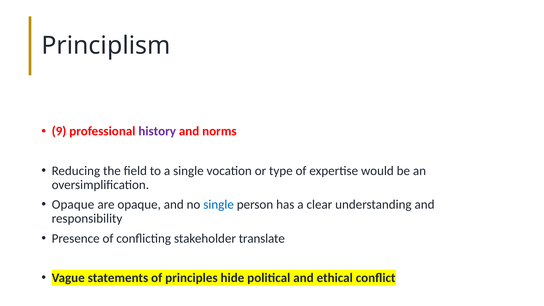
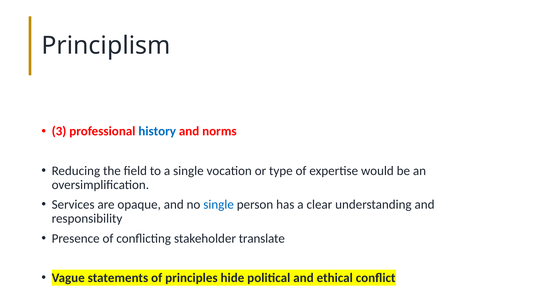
9: 9 -> 3
history colour: purple -> blue
Opaque at (73, 205): Opaque -> Services
